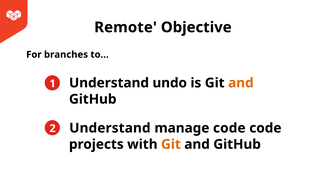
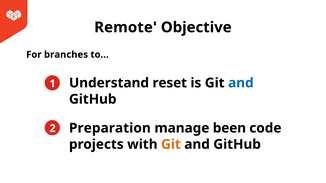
undo: undo -> reset
and at (241, 83) colour: orange -> blue
2 Understand: Understand -> Preparation
manage code: code -> been
